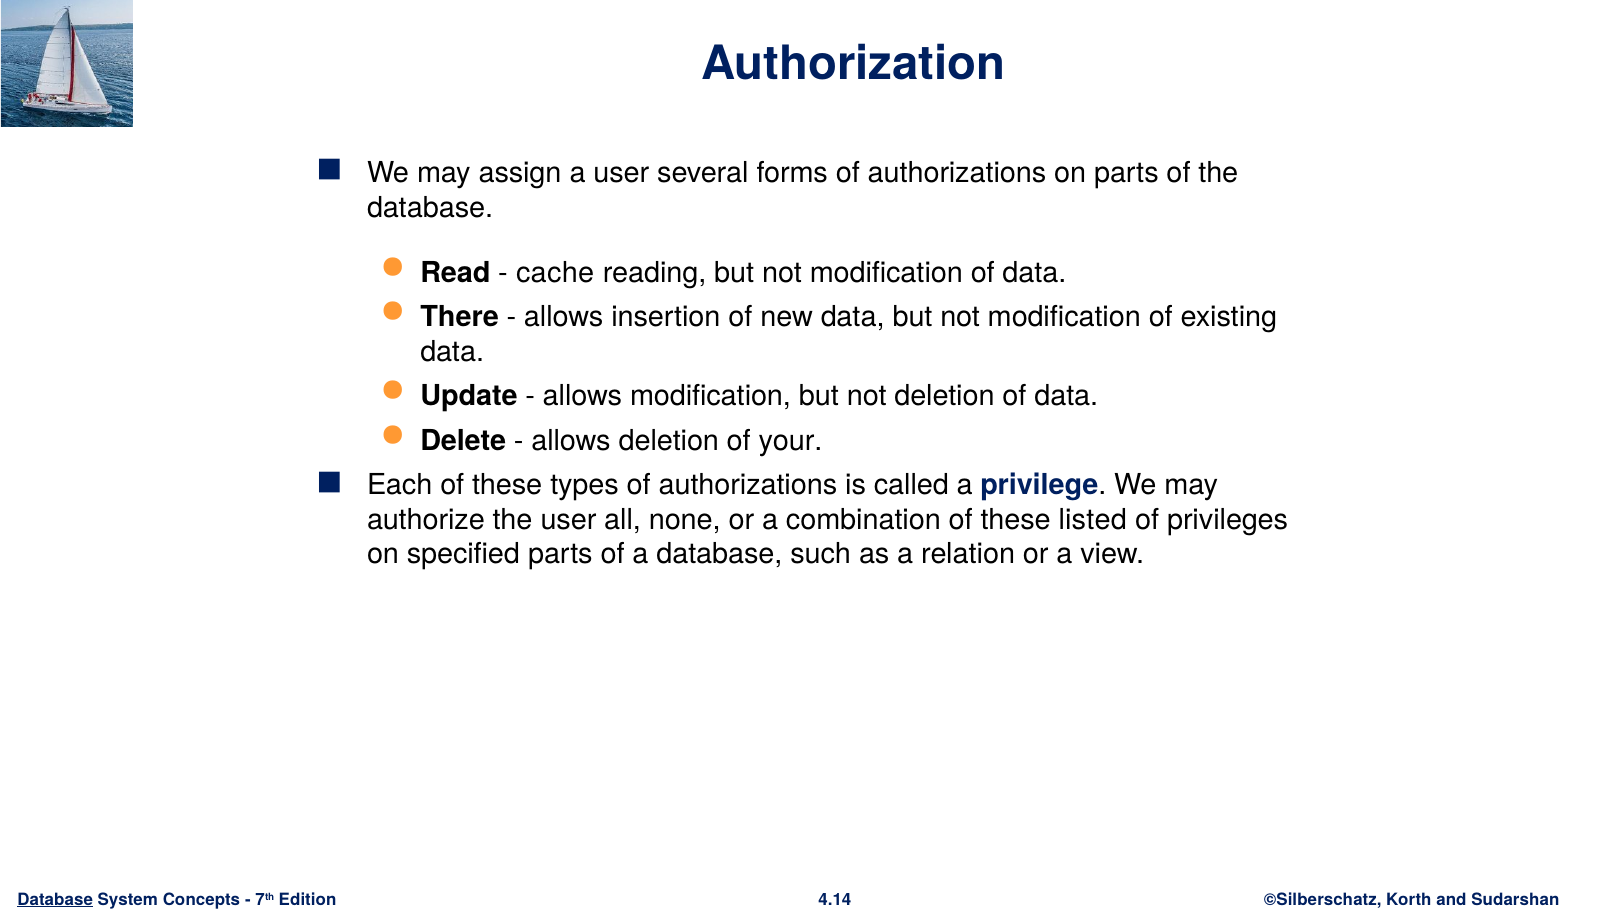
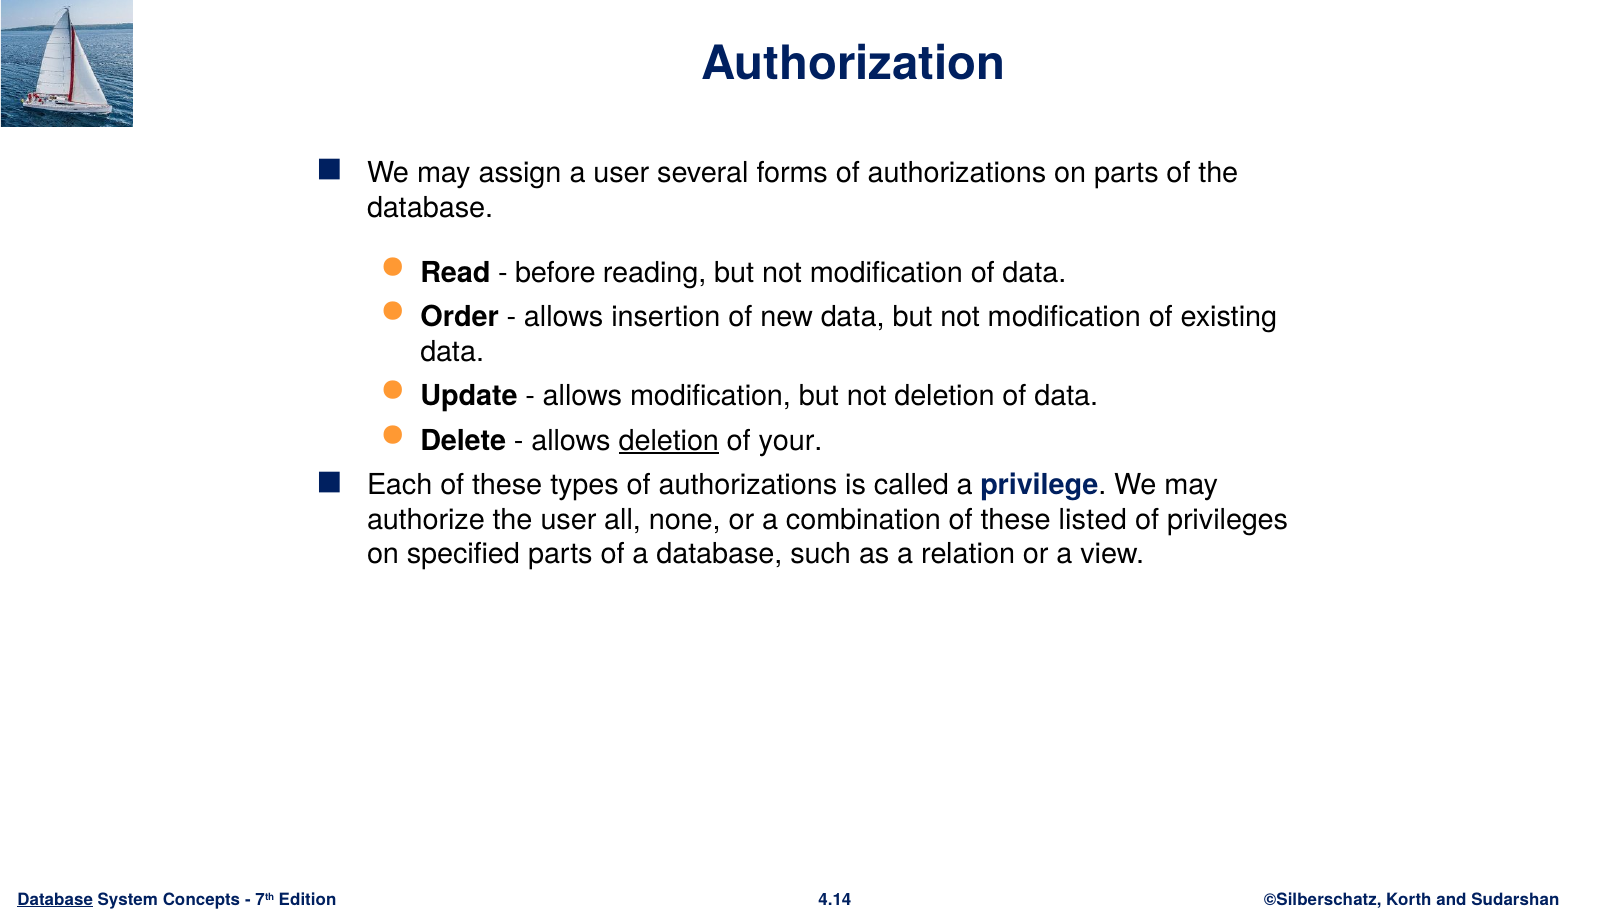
cache: cache -> before
There: There -> Order
deletion at (669, 441) underline: none -> present
